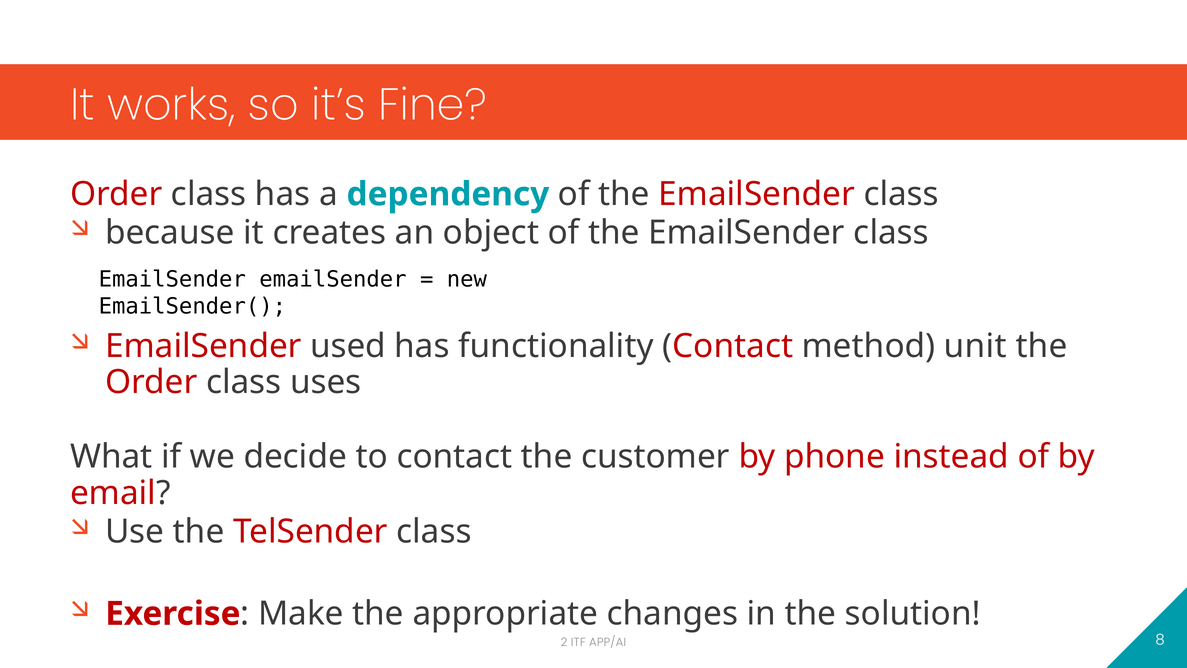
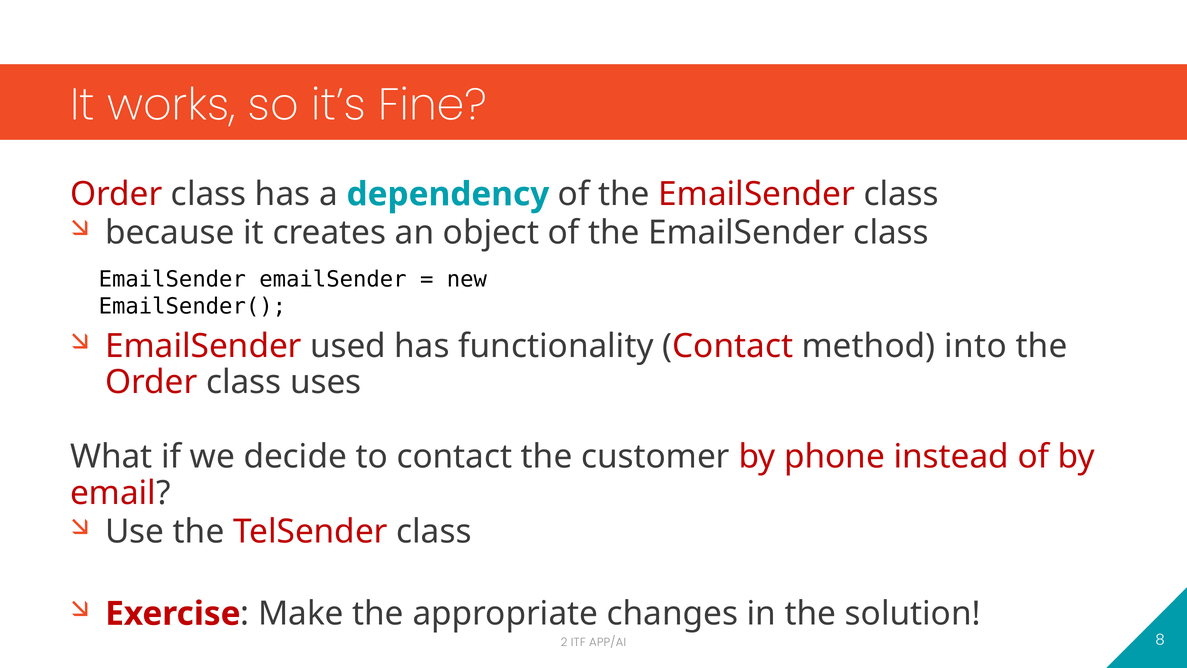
unit: unit -> into
